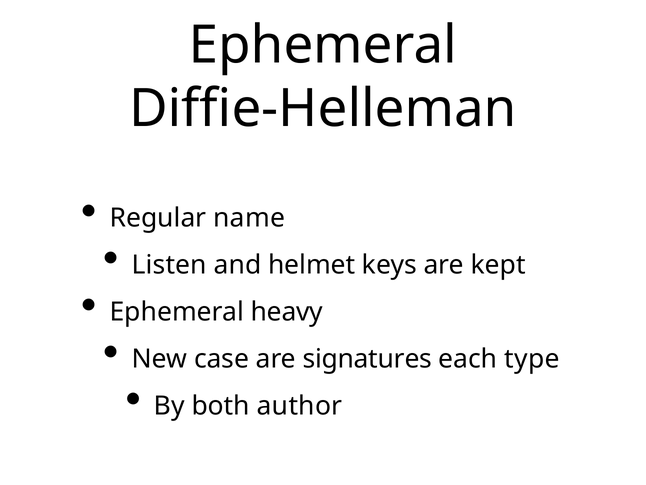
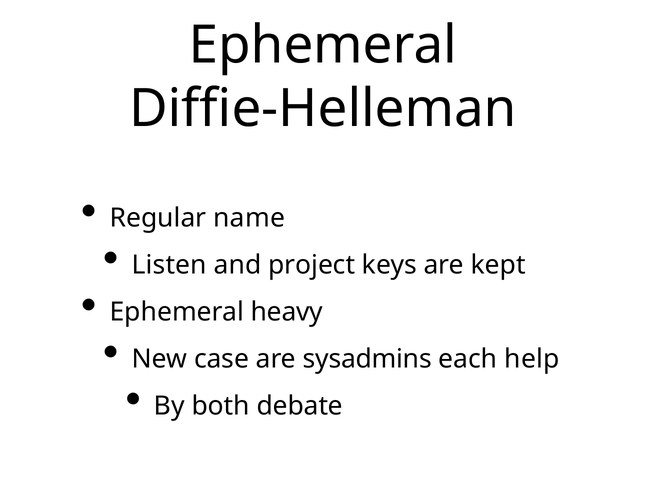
helmet: helmet -> project
signatures: signatures -> sysadmins
type: type -> help
author: author -> debate
